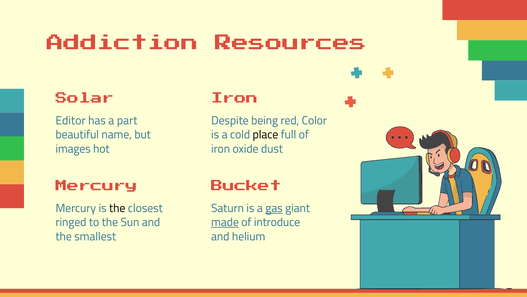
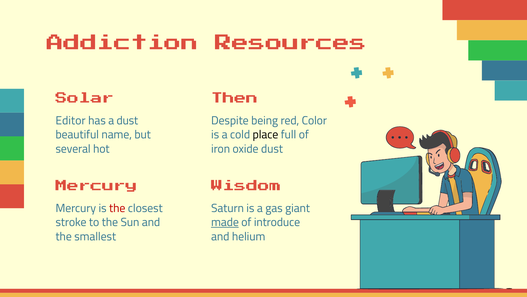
Iron at (235, 100): Iron -> Then
a part: part -> dust
images: images -> several
Bucket: Bucket -> Wisdom
the at (117, 208) colour: black -> red
gas underline: present -> none
ringed: ringed -> stroke
